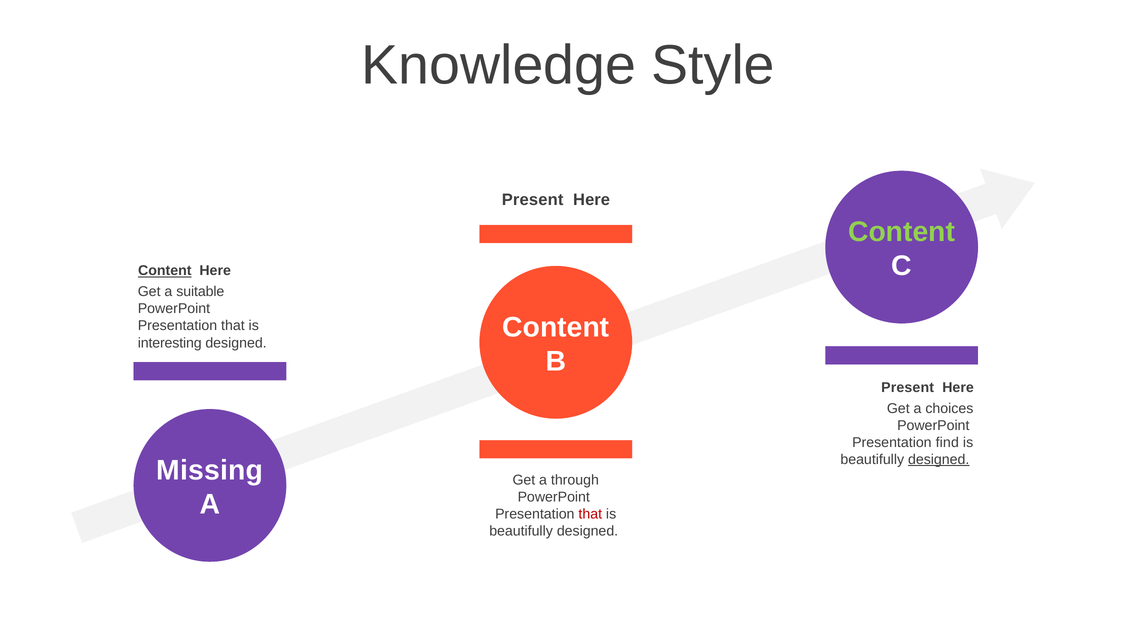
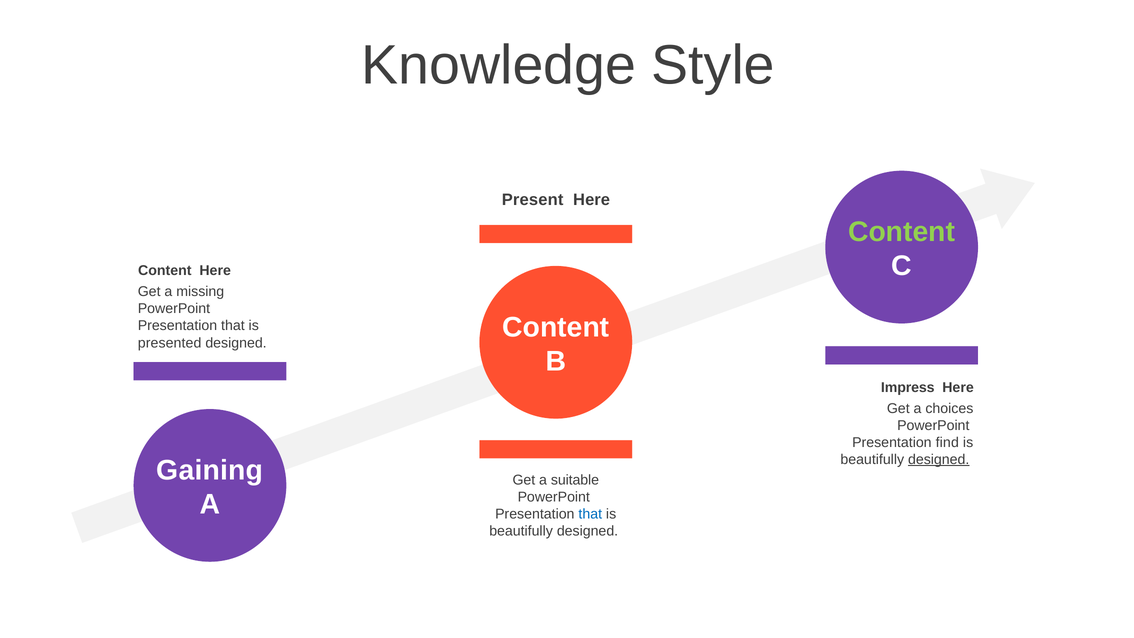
Content at (165, 271) underline: present -> none
suitable: suitable -> missing
interesting: interesting -> presented
Present at (908, 387): Present -> Impress
Missing: Missing -> Gaining
through: through -> suitable
that at (590, 514) colour: red -> blue
